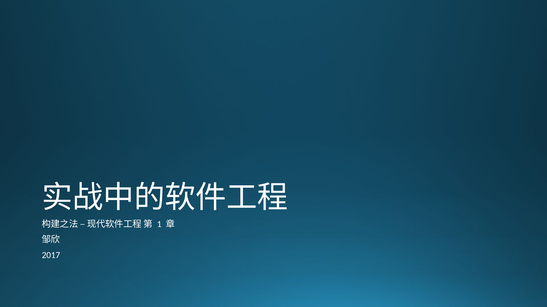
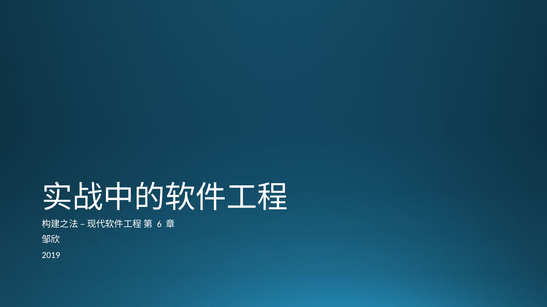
1: 1 -> 6
2017: 2017 -> 2019
